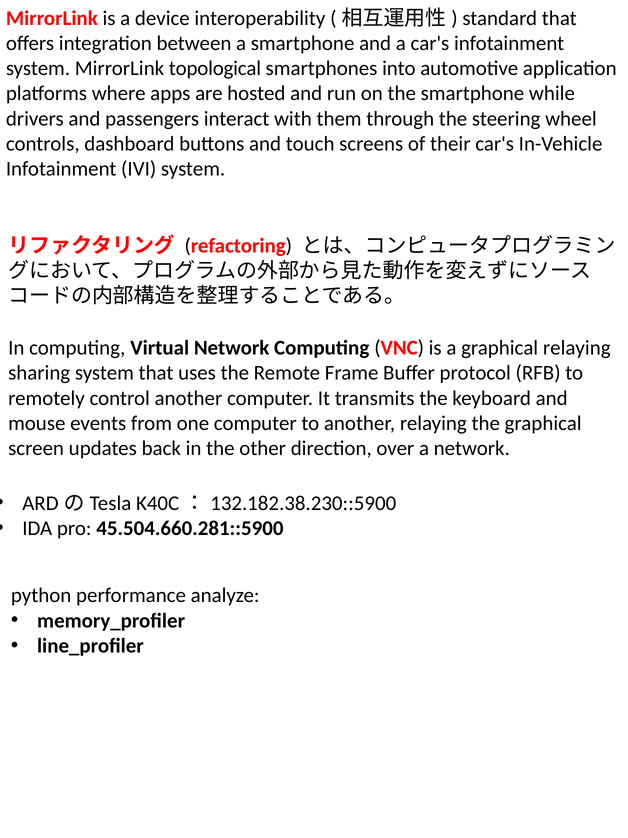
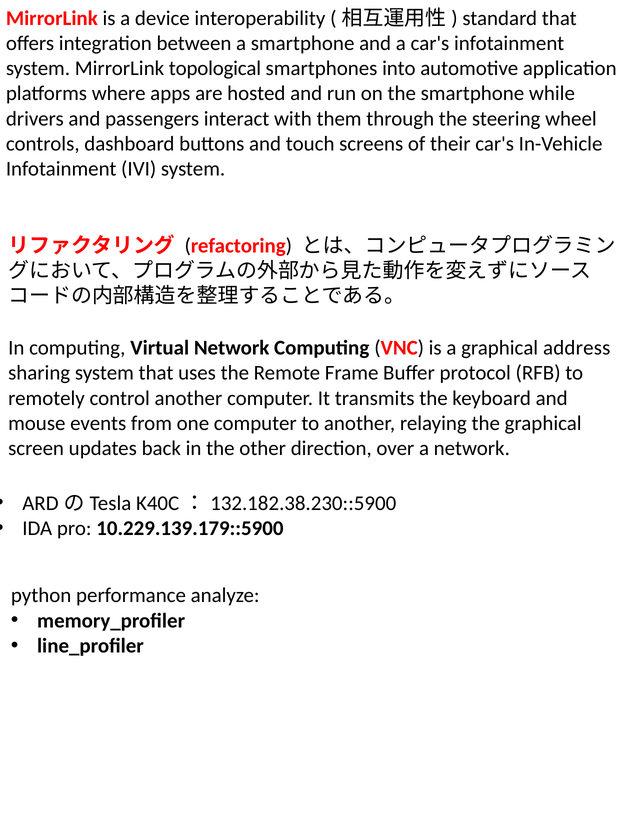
graphical relaying: relaying -> address
45.504.660.281::5900: 45.504.660.281::5900 -> 10.229.139.179::5900
